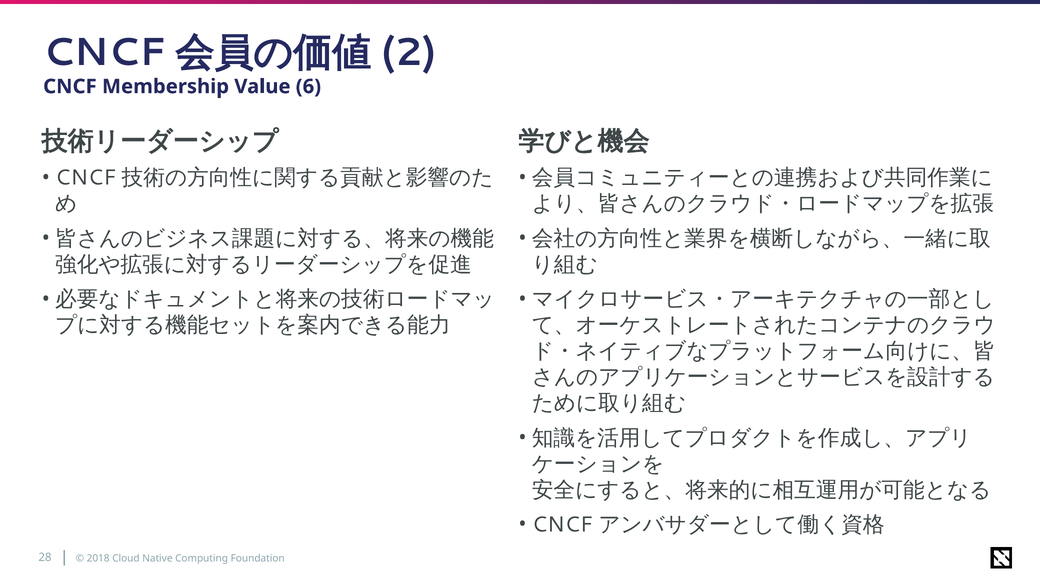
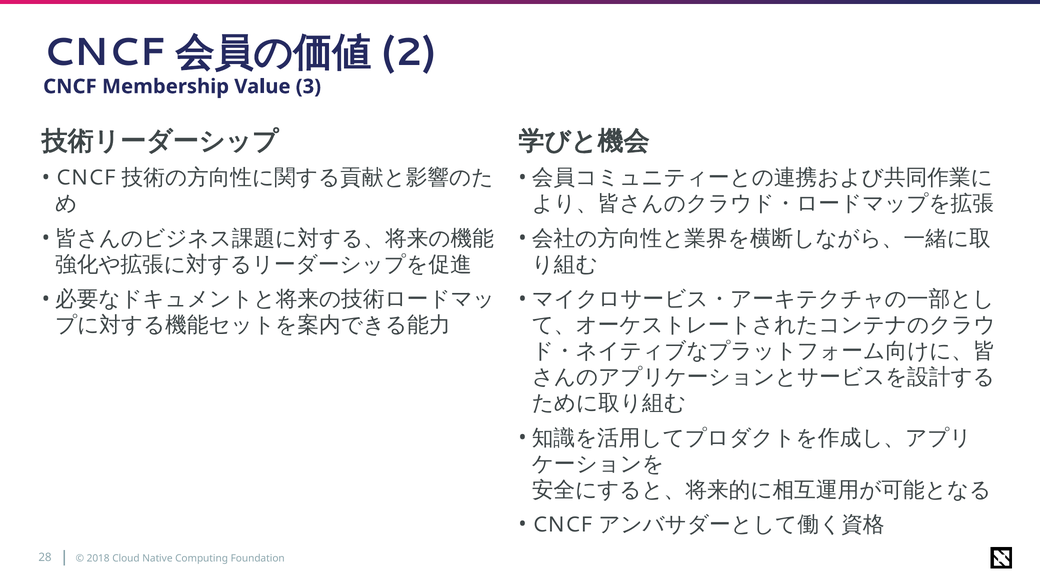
6: 6 -> 3
